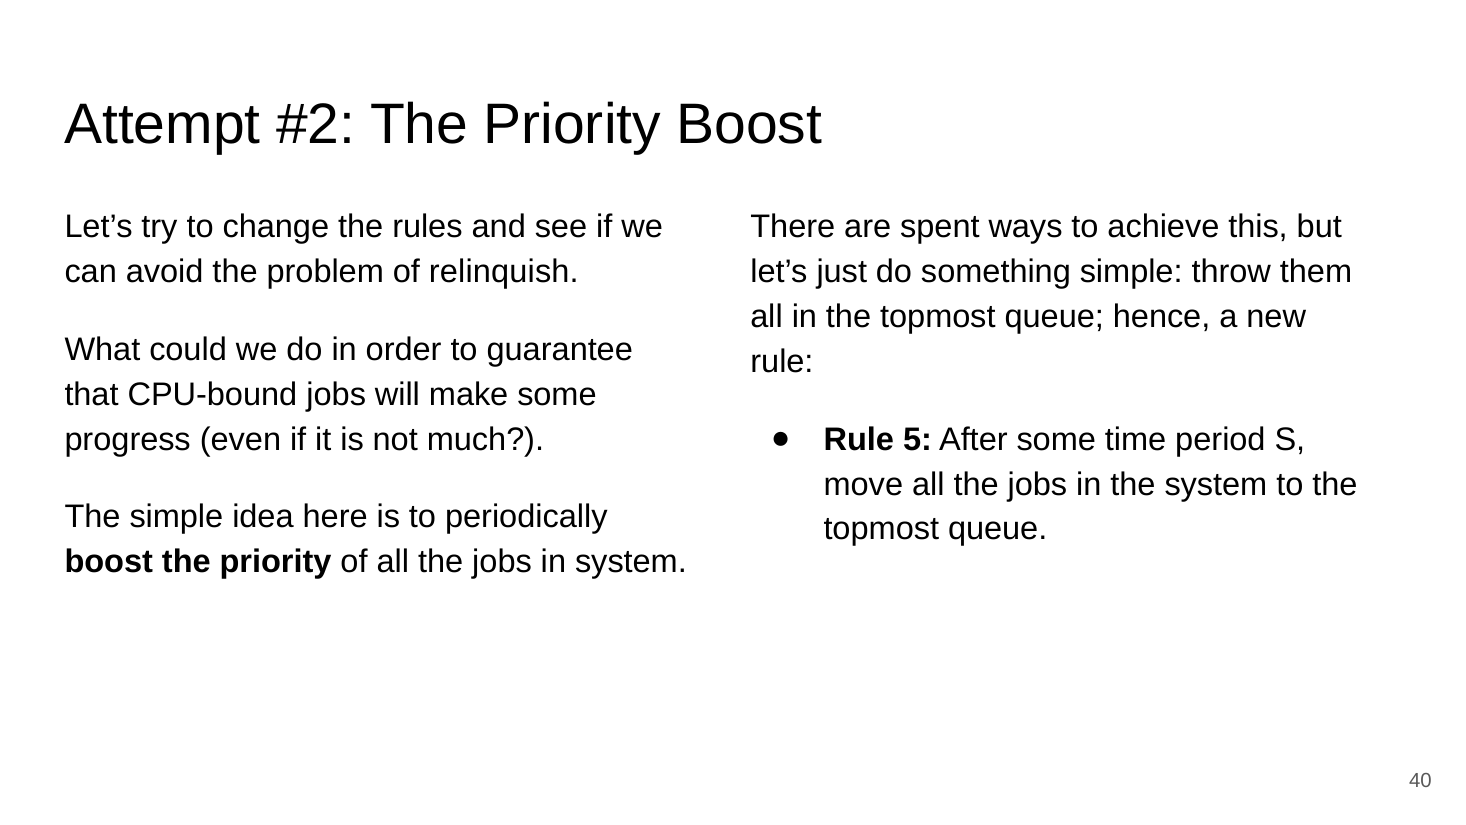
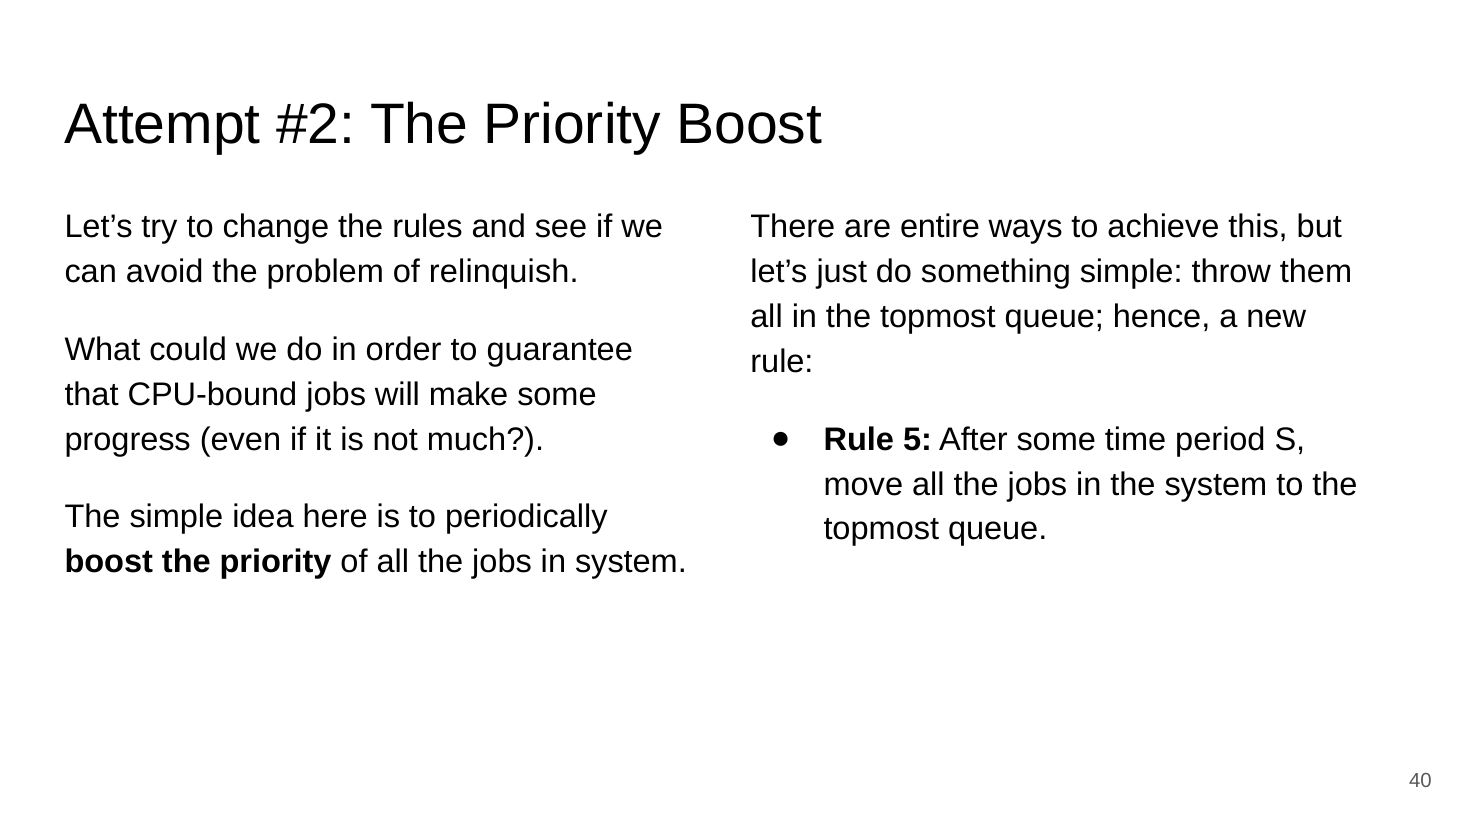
spent: spent -> entire
